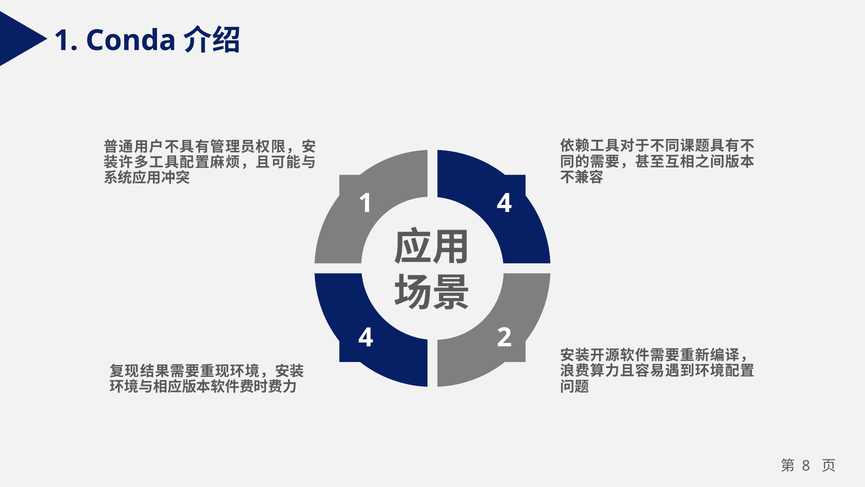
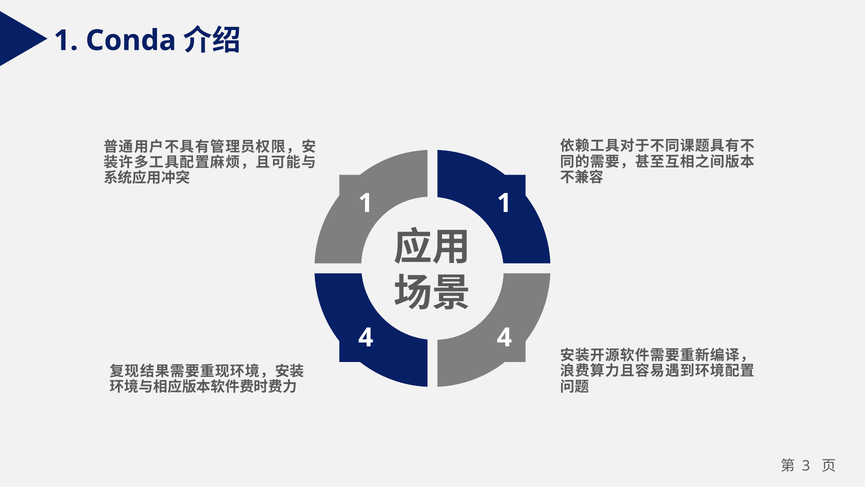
1 4: 4 -> 1
4 2: 2 -> 4
8: 8 -> 3
